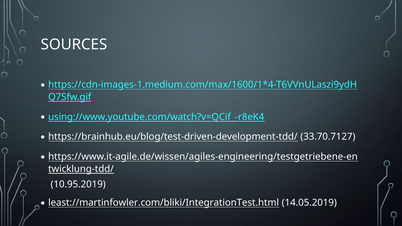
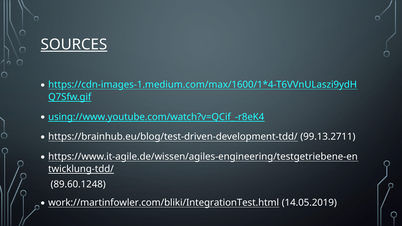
SOURCES underline: none -> present
33.70.7127: 33.70.7127 -> 99.13.2711
10.95.2019: 10.95.2019 -> 89.60.1248
least://martinfowler.com/bliki/IntegrationTest.html: least://martinfowler.com/bliki/IntegrationTest.html -> work://martinfowler.com/bliki/IntegrationTest.html
